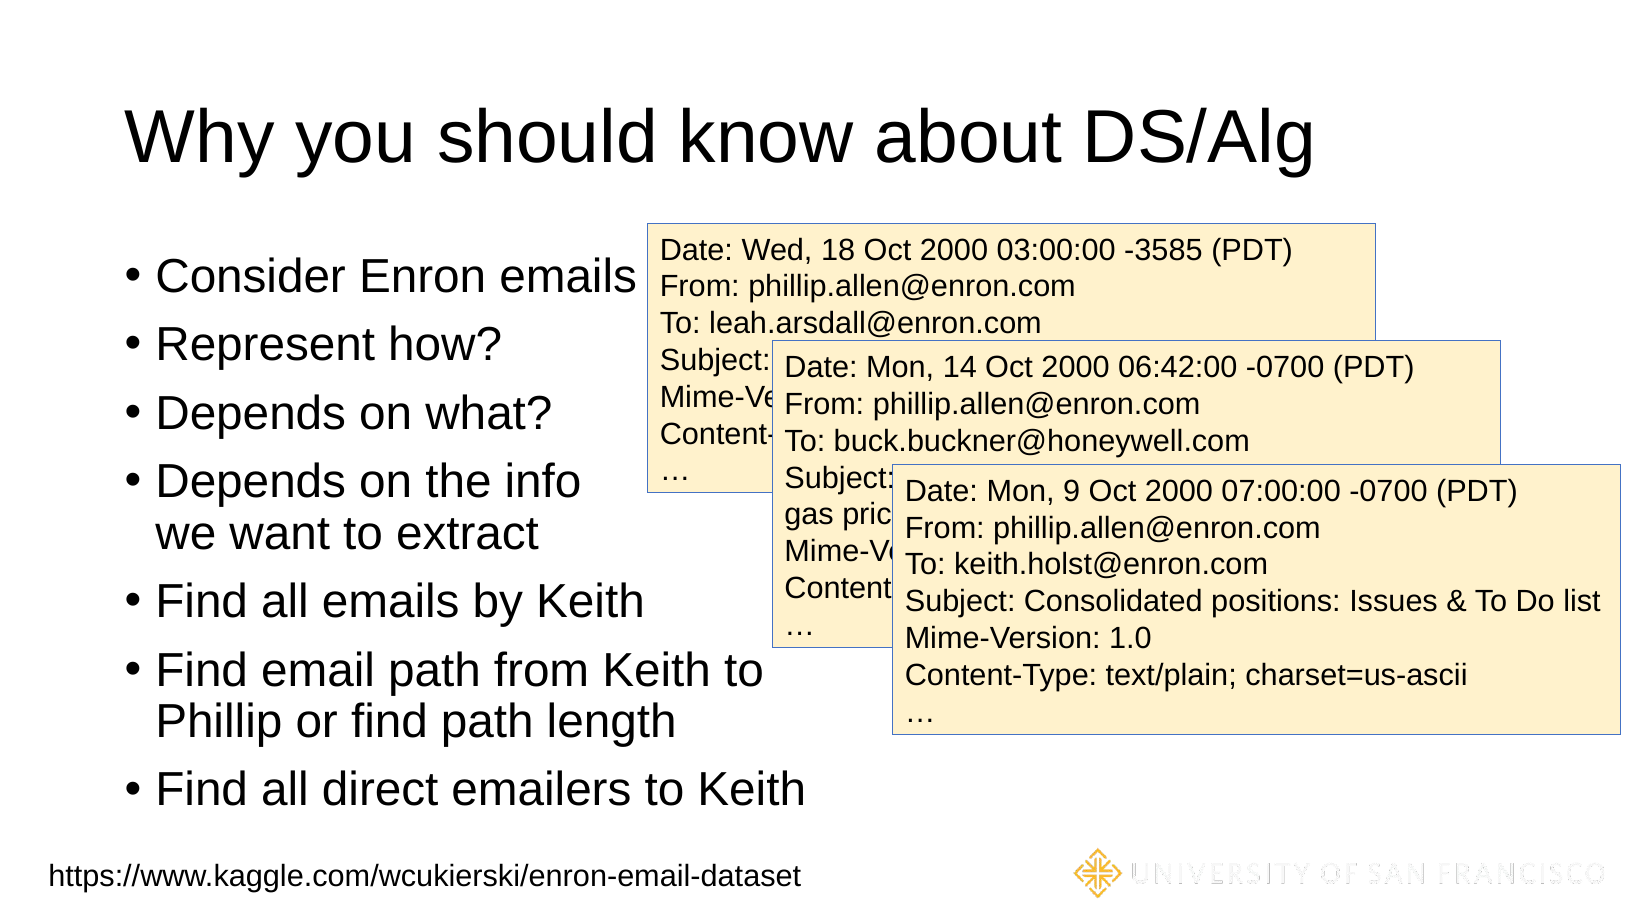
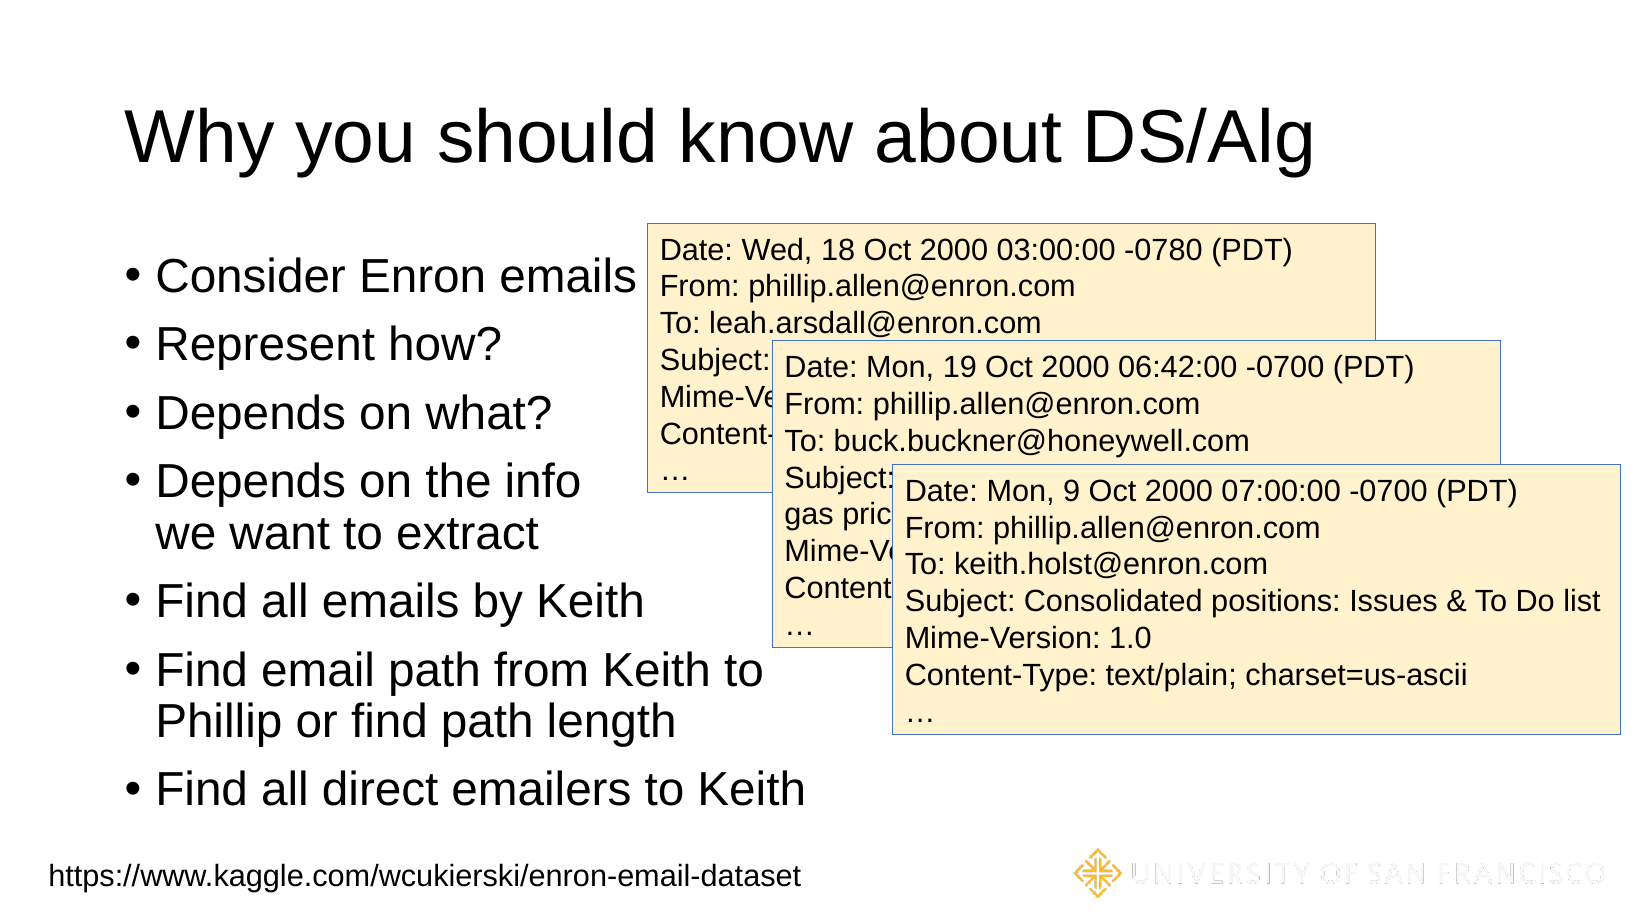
-3585: -3585 -> -0780
14: 14 -> 19
